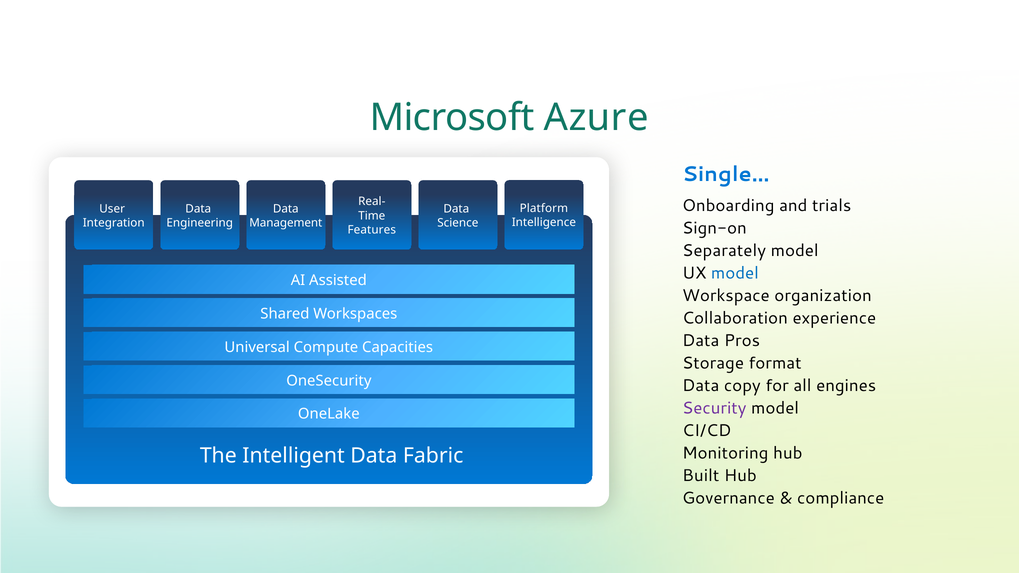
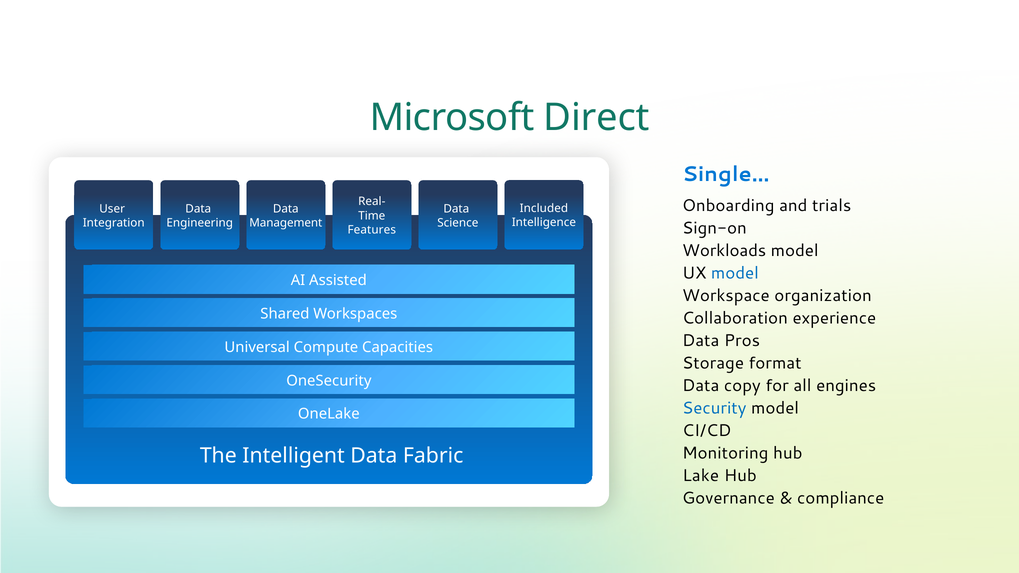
Azure: Azure -> Direct
Platform: Platform -> Included
Separately: Separately -> Workloads
Security colour: purple -> blue
Built: Built -> Lake
